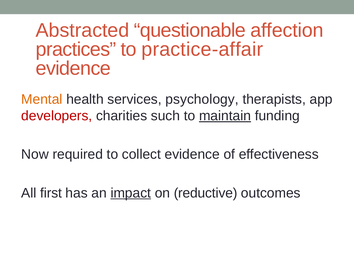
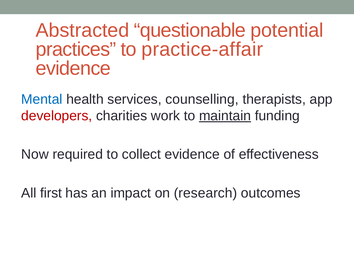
affection: affection -> potential
Mental colour: orange -> blue
psychology: psychology -> counselling
such: such -> work
impact underline: present -> none
reductive: reductive -> research
